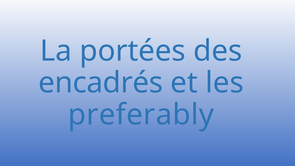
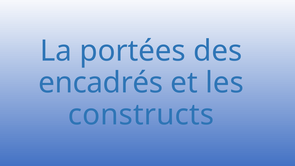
preferably: preferably -> constructs
